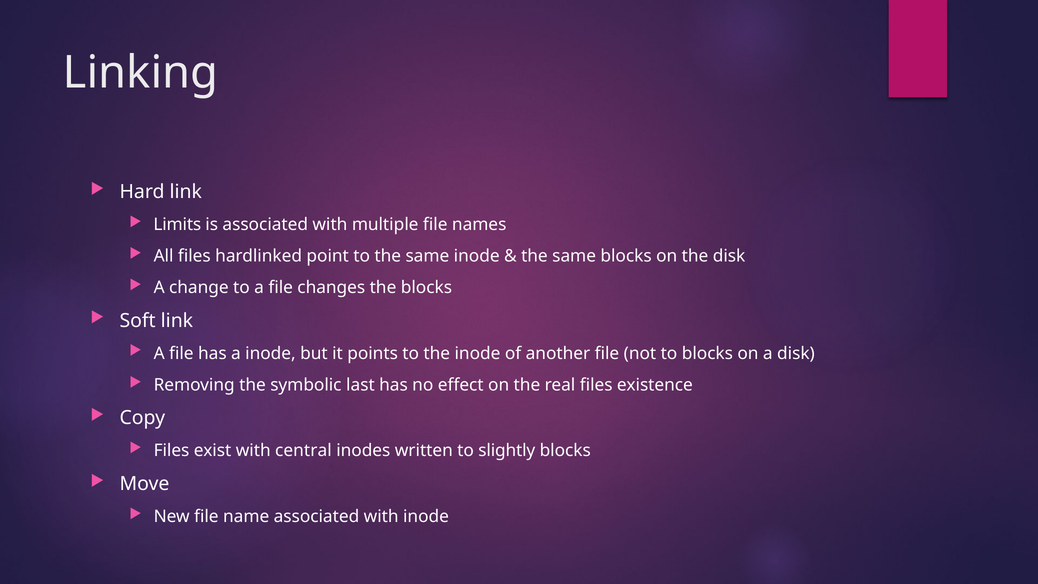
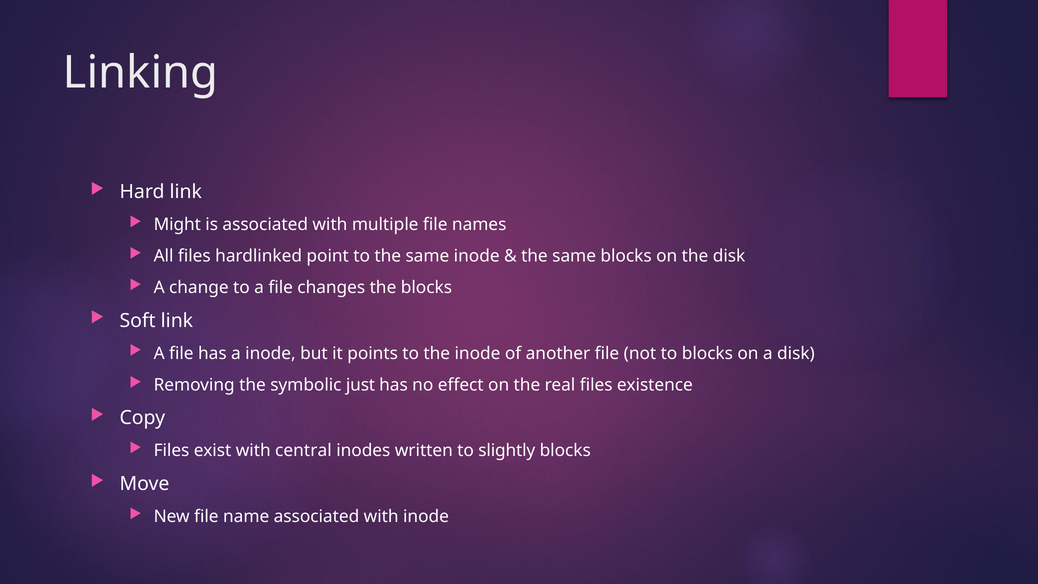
Limits: Limits -> Might
last: last -> just
